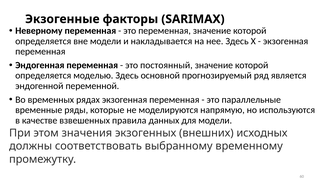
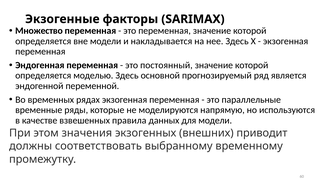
Неверному: Неверному -> Множество
исходных: исходных -> приводит
